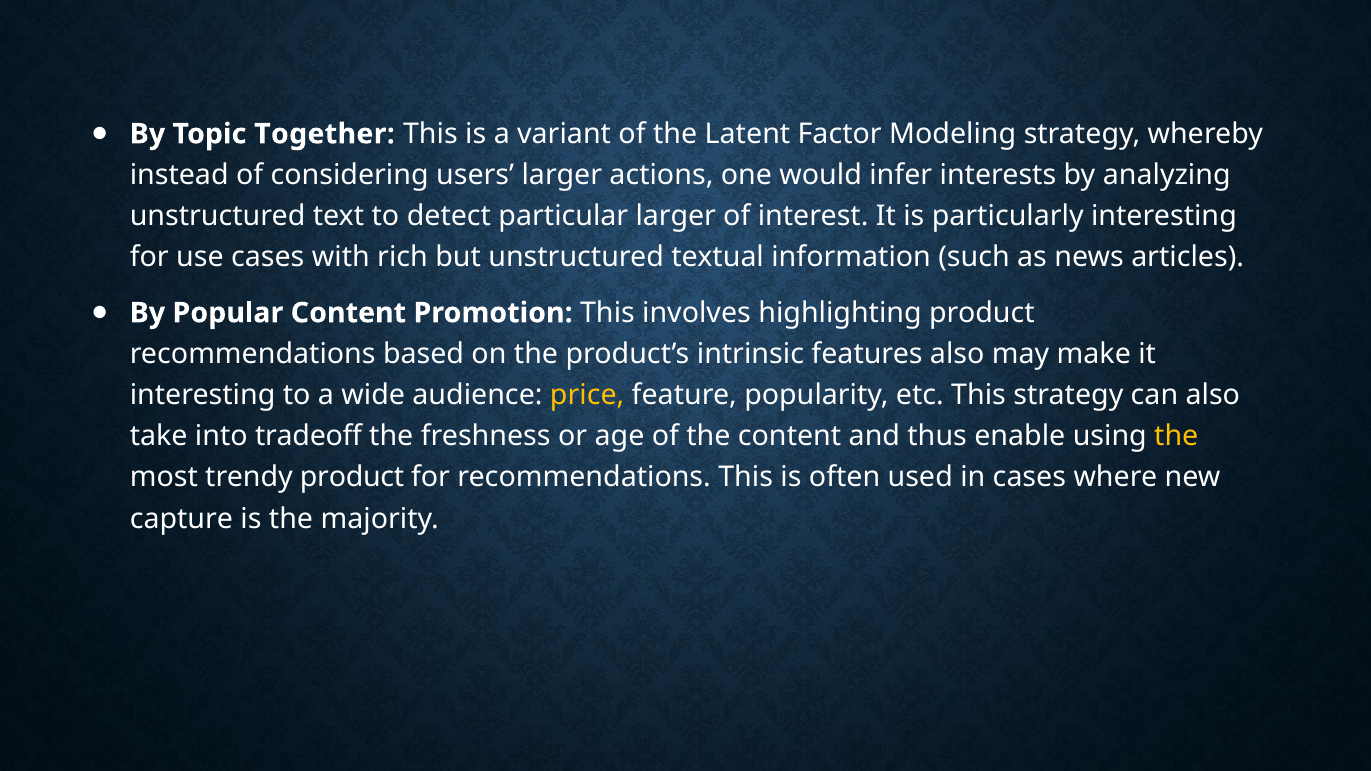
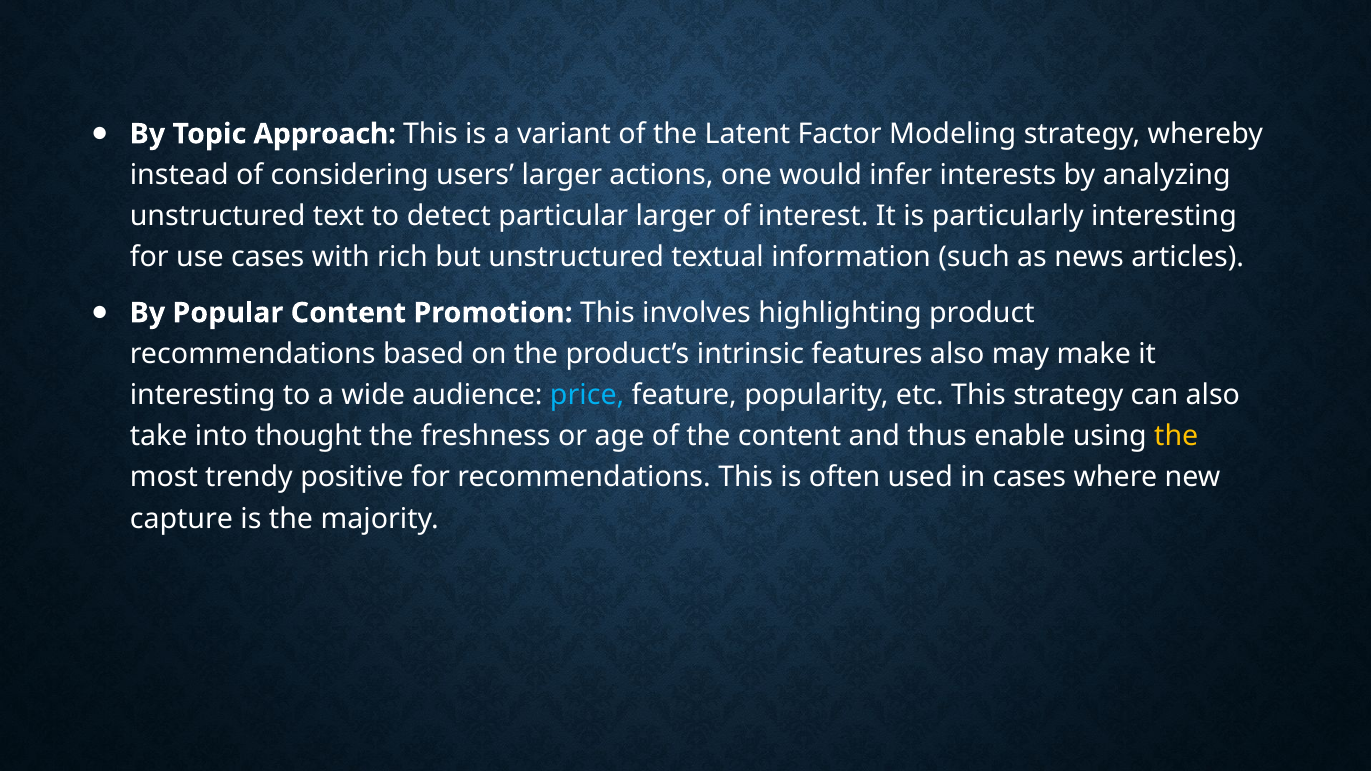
Together: Together -> Approach
price colour: yellow -> light blue
tradeoff: tradeoff -> thought
trendy product: product -> positive
